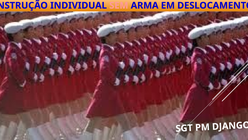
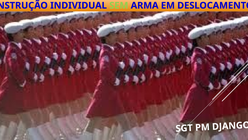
SEM colour: pink -> light green
